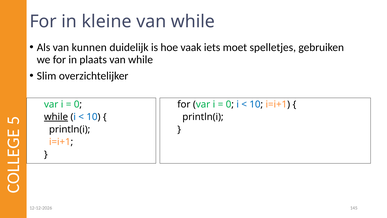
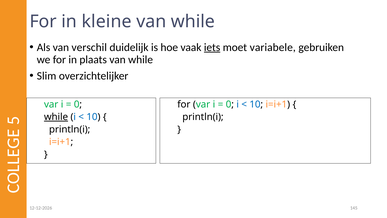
kunnen: kunnen -> verschil
iets underline: none -> present
spelletjes: spelletjes -> variabele
